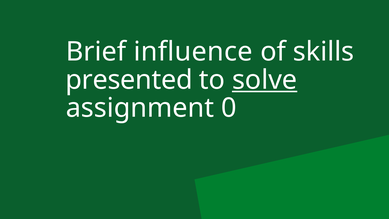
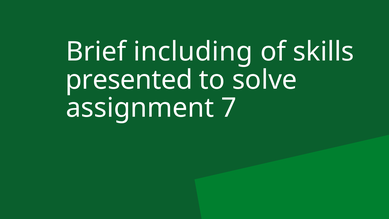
influence: influence -> including
solve underline: present -> none
0: 0 -> 7
